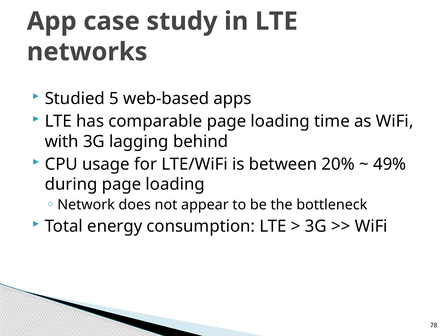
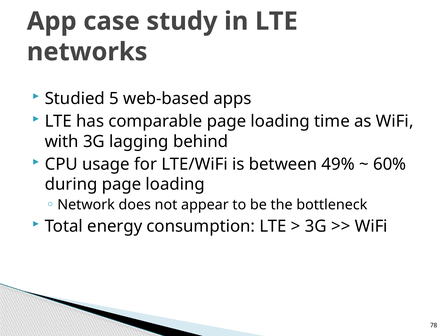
20%: 20% -> 49%
49%: 49% -> 60%
